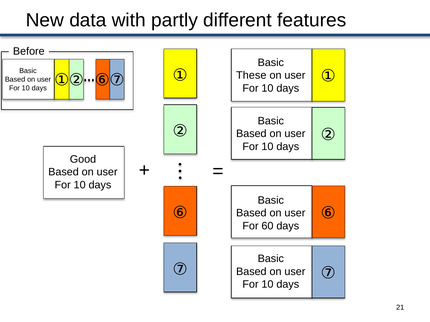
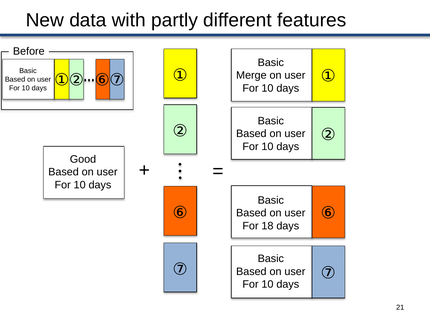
These: These -> Merge
60: 60 -> 18
